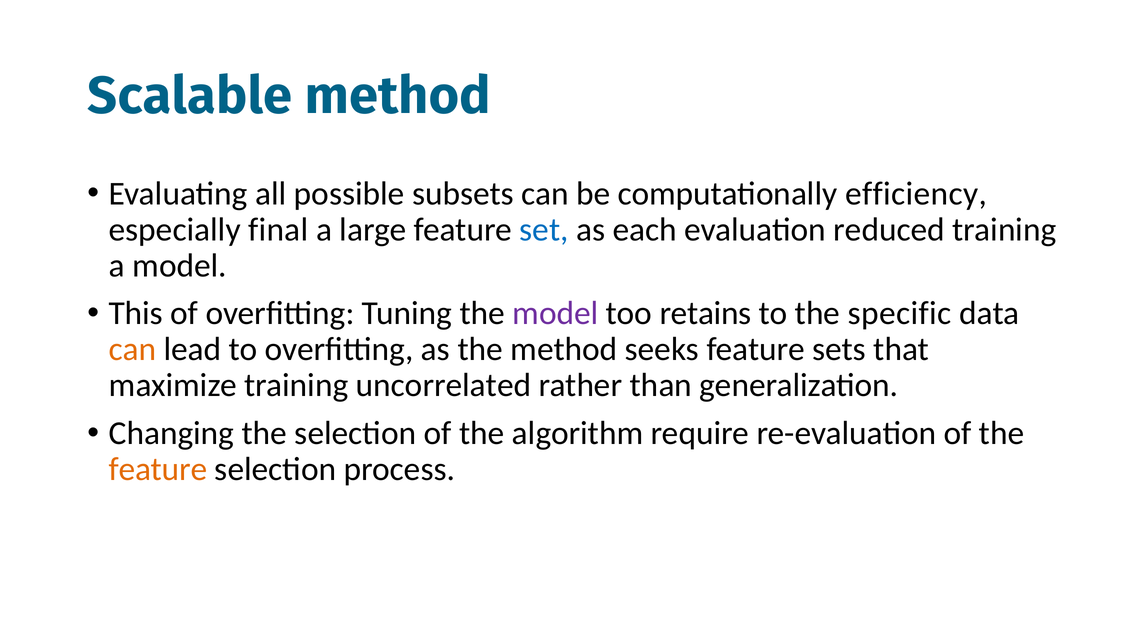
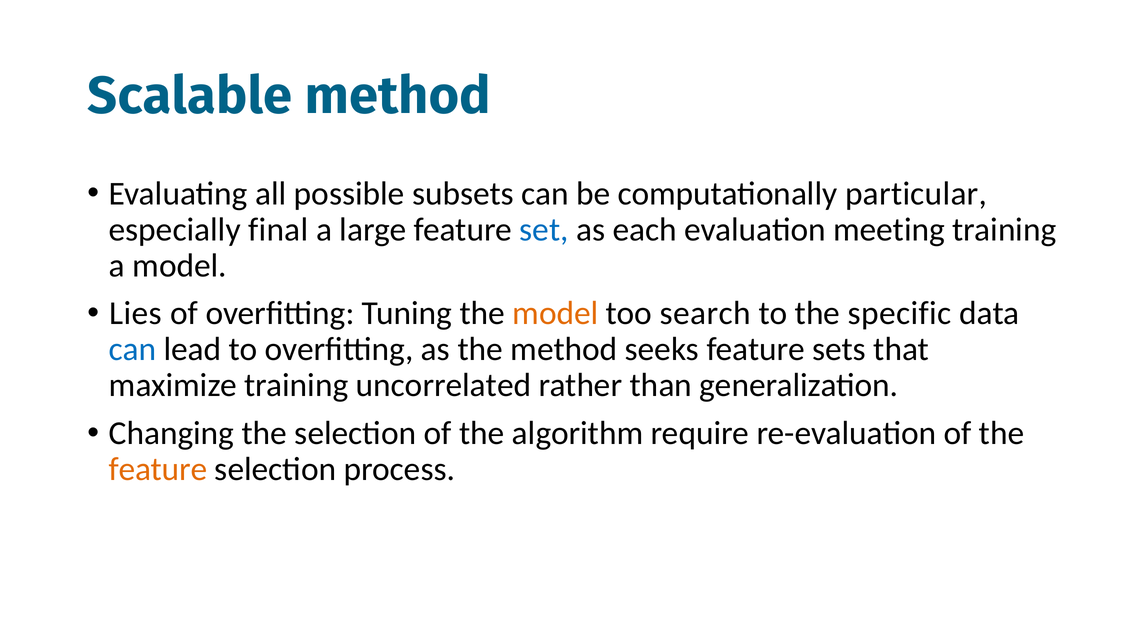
efficiency: efficiency -> particular
reduced: reduced -> meeting
This: This -> Lies
model at (555, 314) colour: purple -> orange
retains: retains -> search
can at (133, 350) colour: orange -> blue
